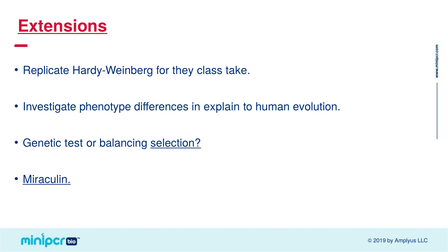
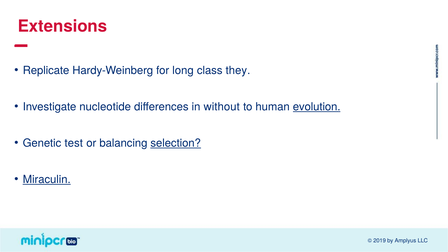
Extensions underline: present -> none
they: they -> long
take: take -> they
phenotype: phenotype -> nucleotide
explain: explain -> without
evolution underline: none -> present
